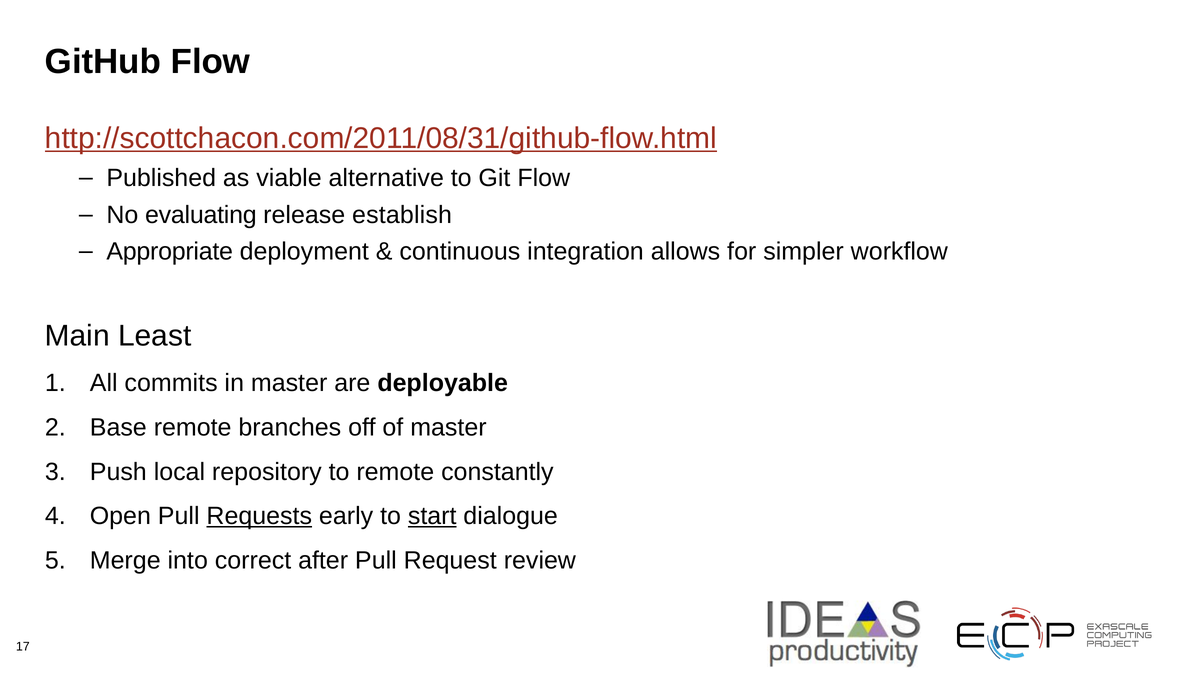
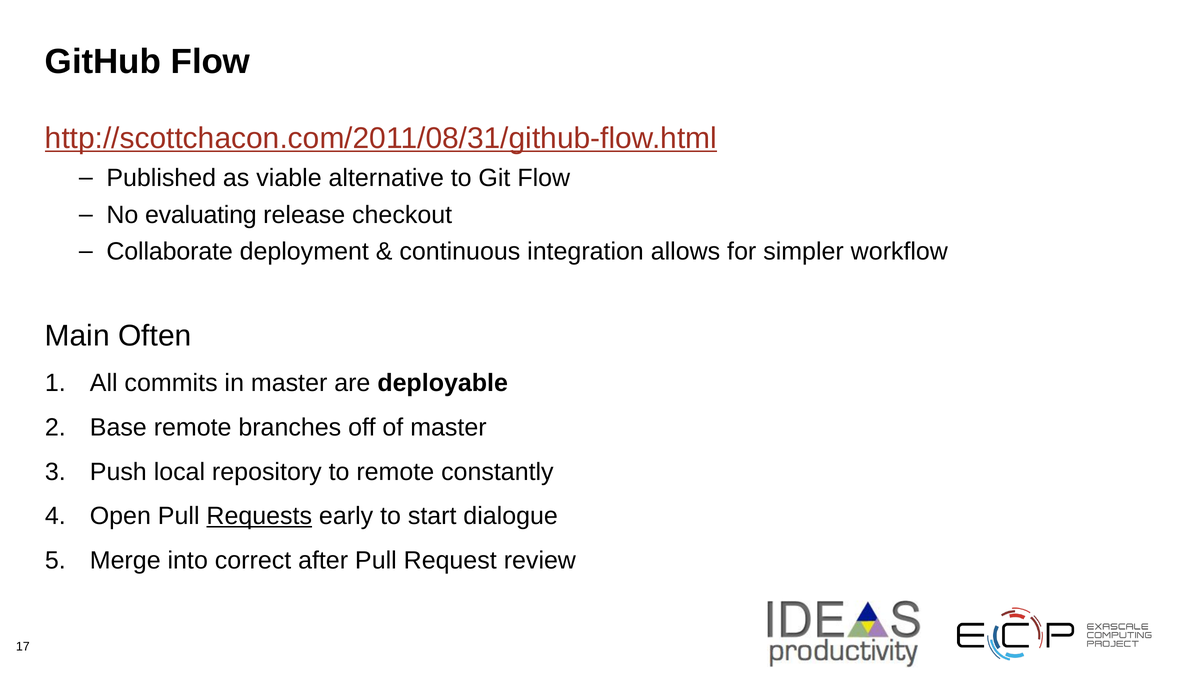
establish: establish -> checkout
Appropriate: Appropriate -> Collaborate
Least: Least -> Often
start underline: present -> none
